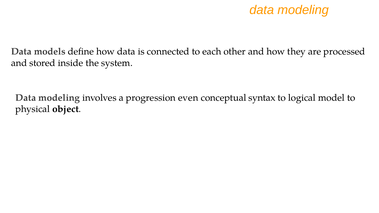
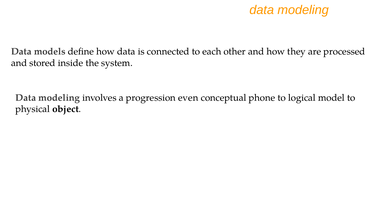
syntax: syntax -> phone
